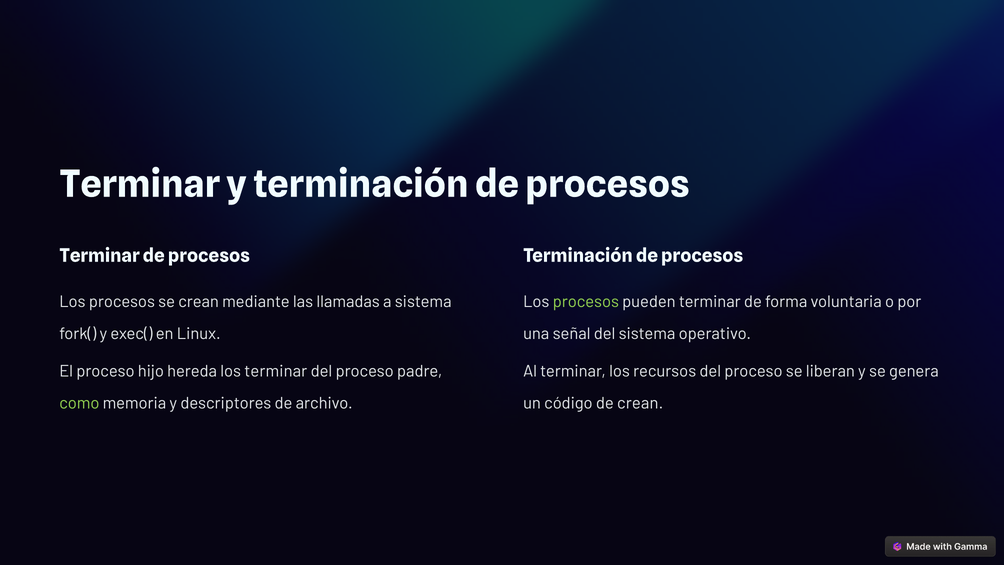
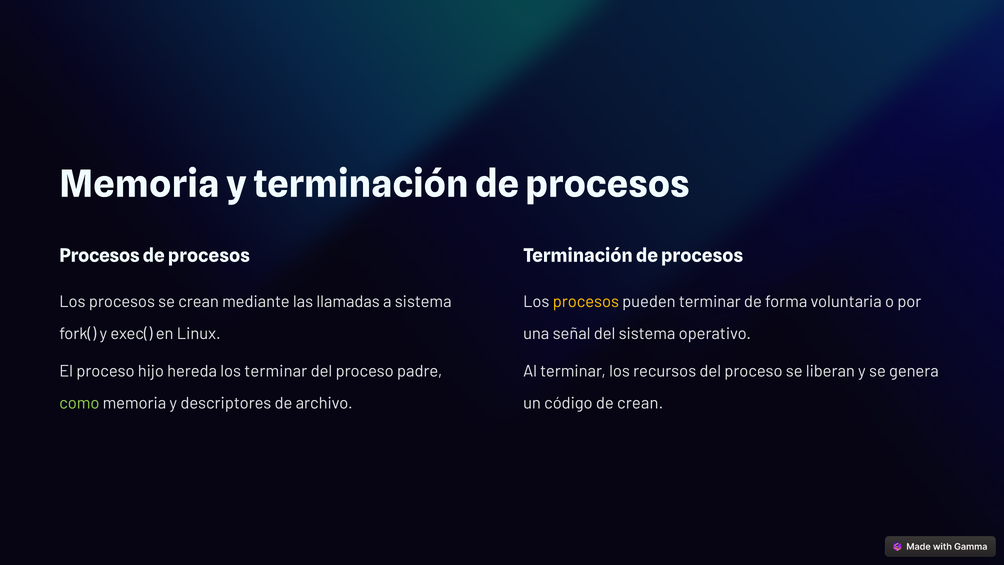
Terminar at (140, 184): Terminar -> Memoria
Terminar at (99, 256): Terminar -> Procesos
procesos at (586, 301) colour: light green -> yellow
